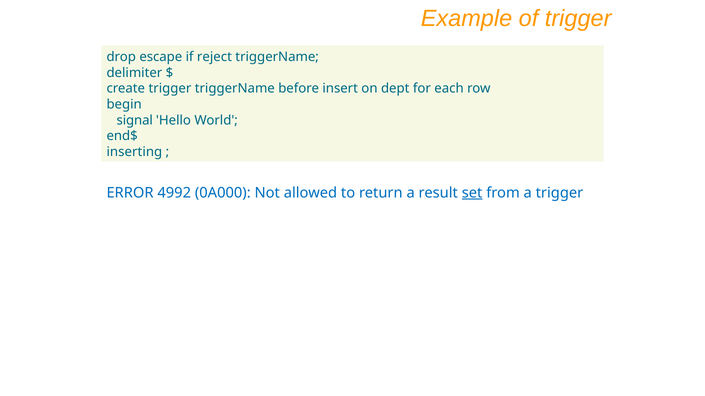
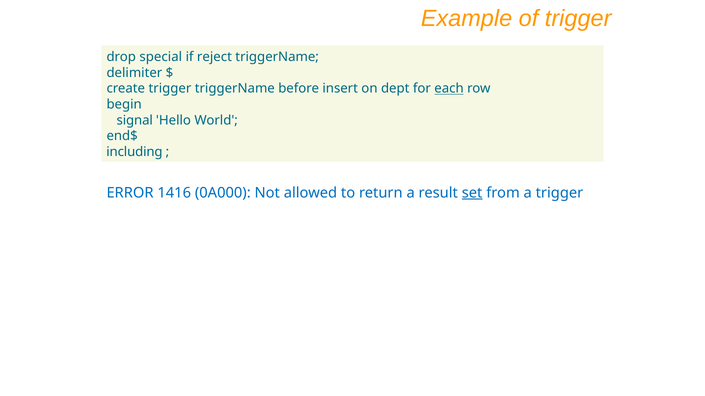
escape: escape -> special
each underline: none -> present
inserting: inserting -> including
4992: 4992 -> 1416
